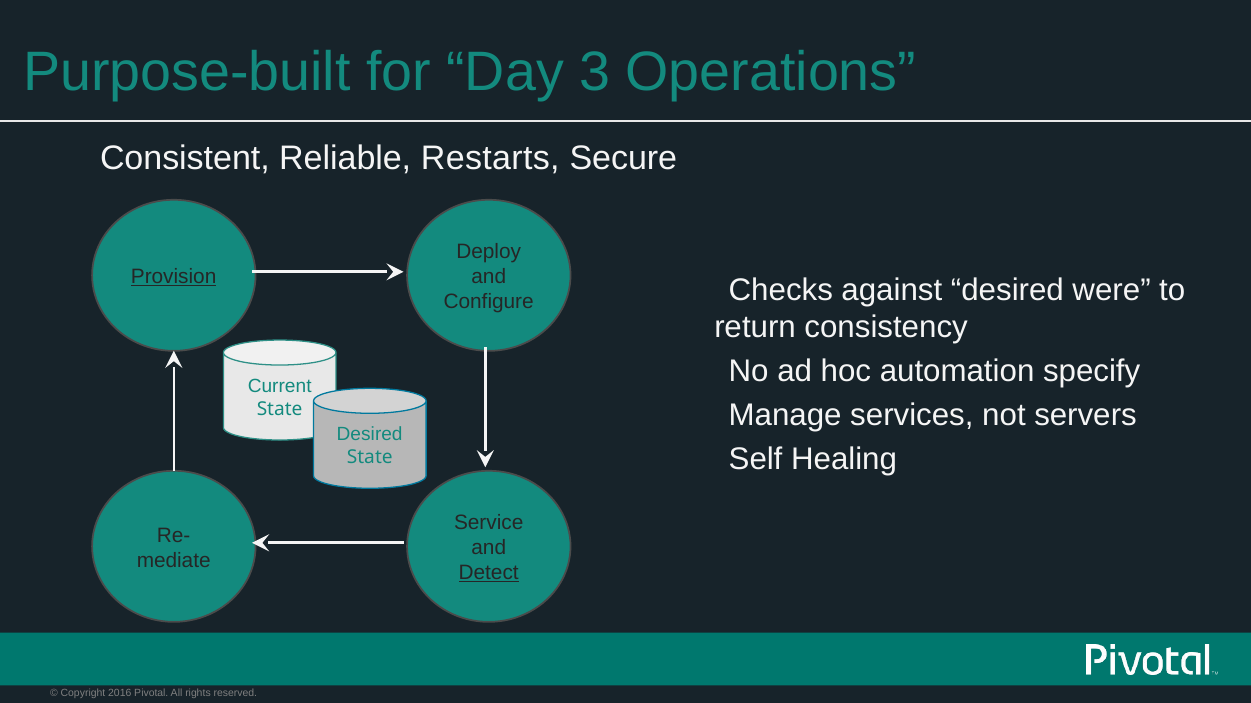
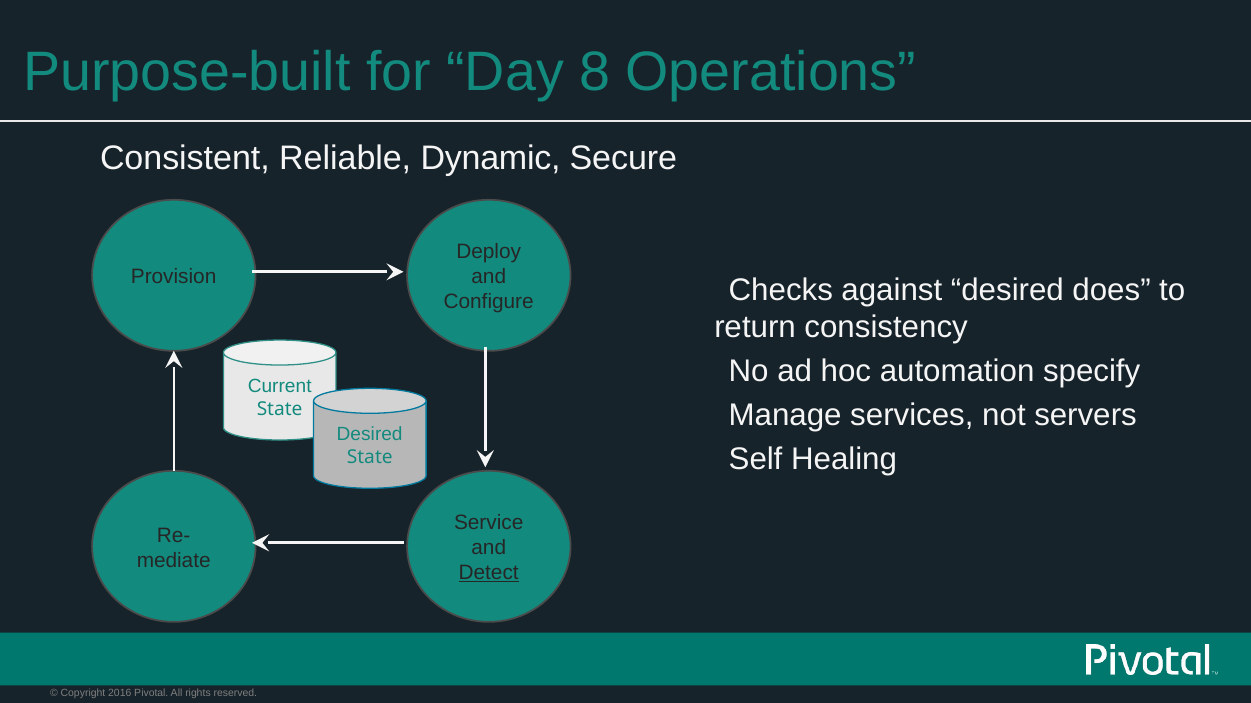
3: 3 -> 8
Restarts: Restarts -> Dynamic
Provision underline: present -> none
were: were -> does
